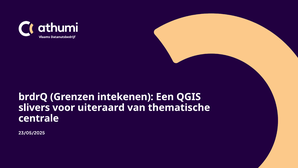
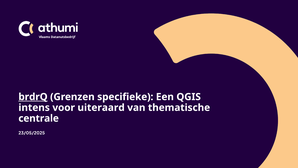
brdrQ underline: none -> present
intekenen: intekenen -> specifieke
slivers: slivers -> intens
